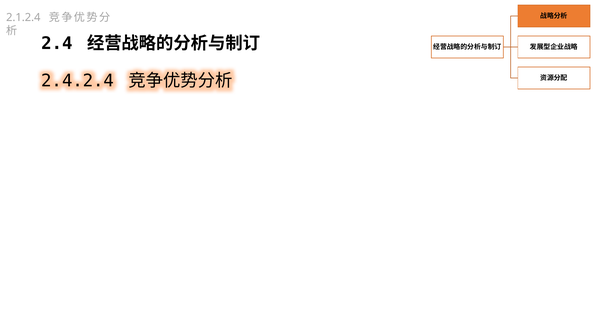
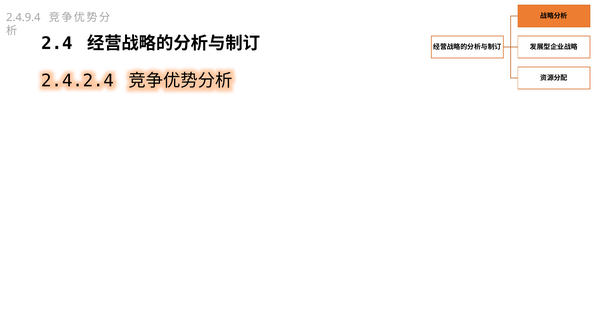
2.1.2.4: 2.1.2.4 -> 2.4.9.4
